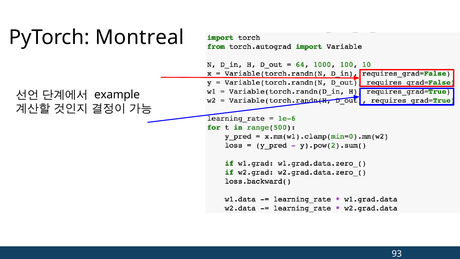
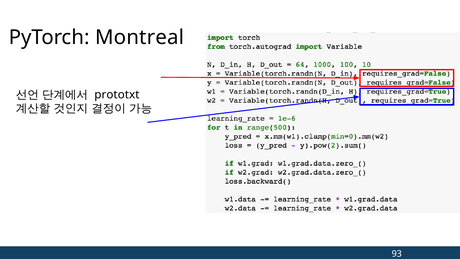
example: example -> prototxt
